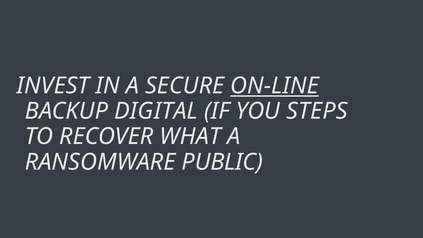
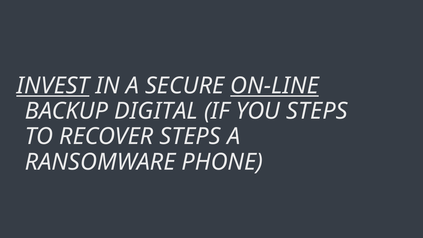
INVEST underline: none -> present
RECOVER WHAT: WHAT -> STEPS
PUBLIC: PUBLIC -> PHONE
